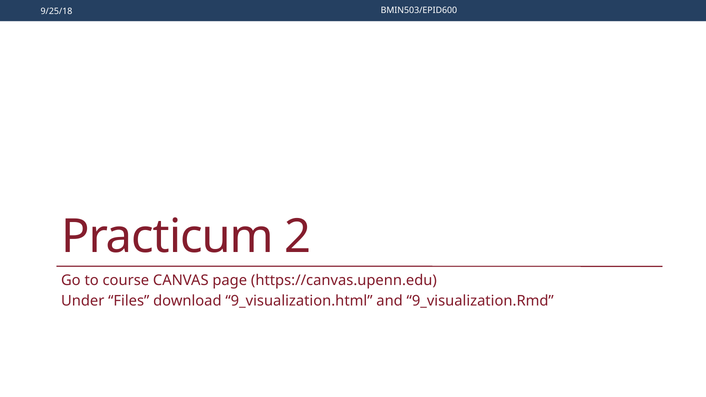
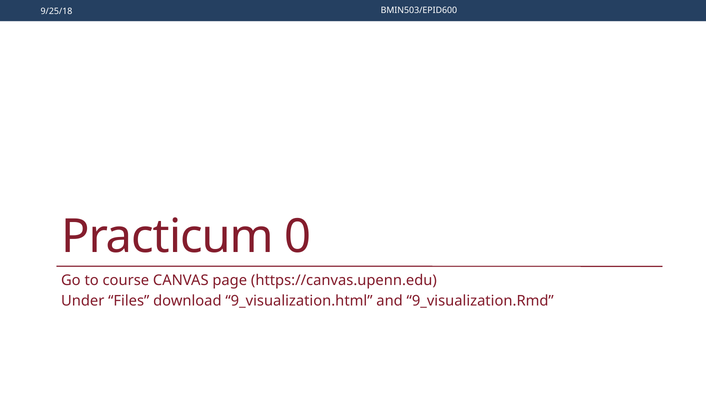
2: 2 -> 0
